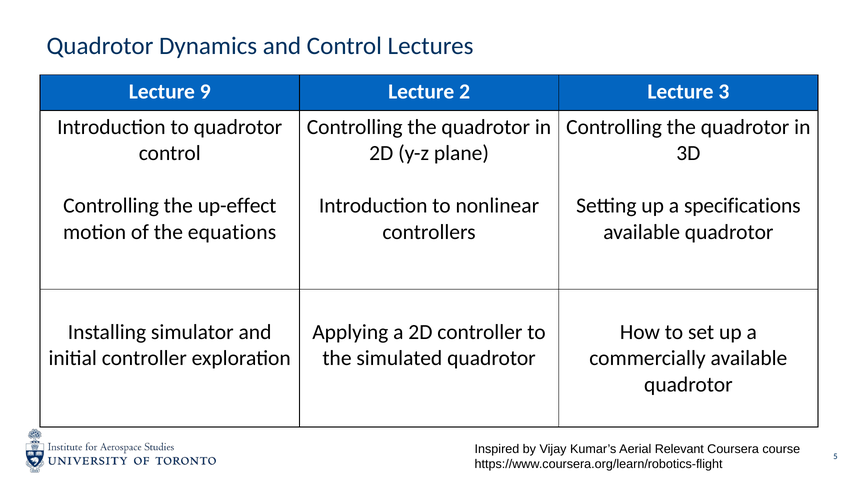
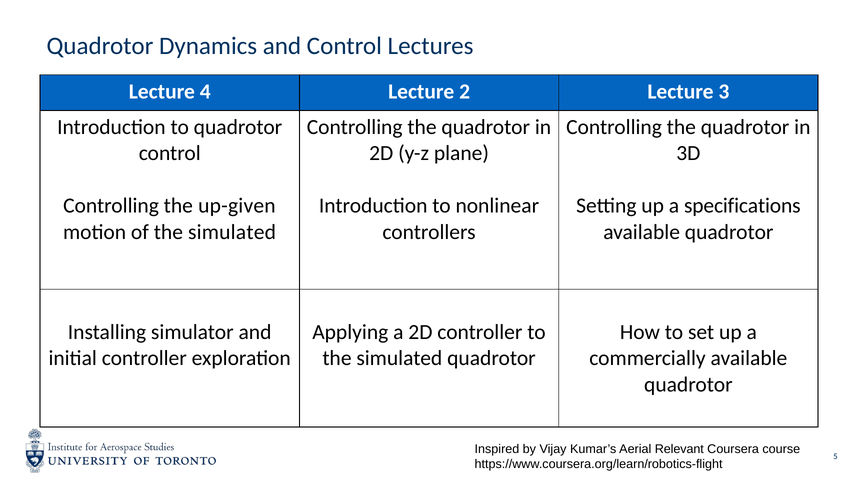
9: 9 -> 4
up-effect: up-effect -> up-given
of the equations: equations -> simulated
